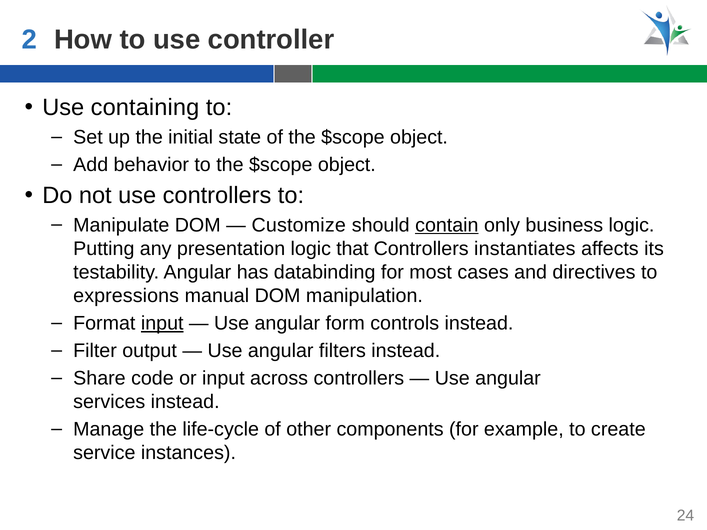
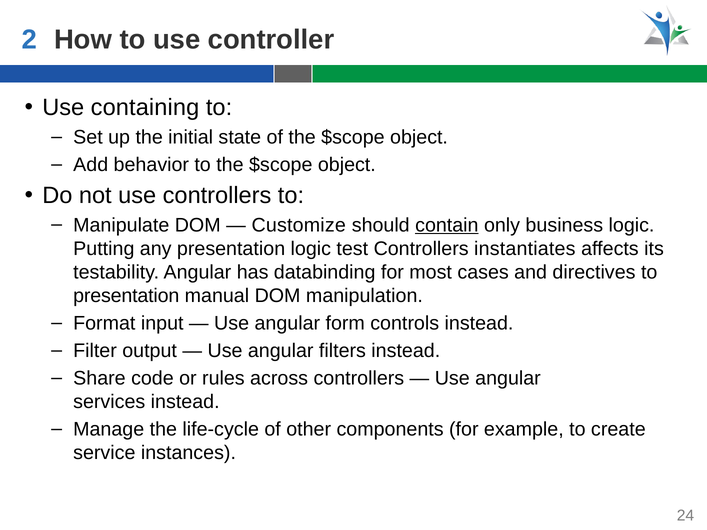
that: that -> test
expressions at (126, 296): expressions -> presentation
input at (162, 323) underline: present -> none
or input: input -> rules
